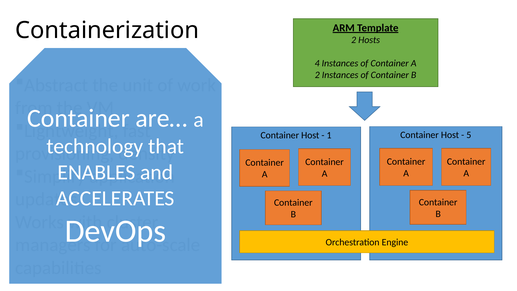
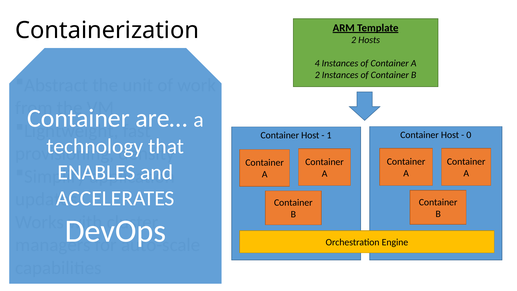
5: 5 -> 0
